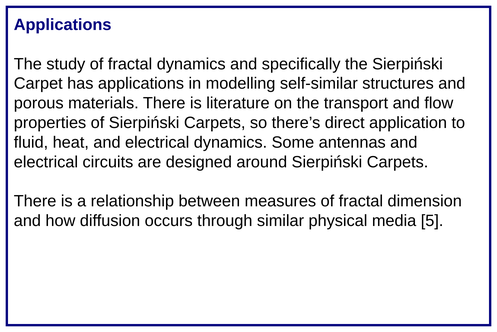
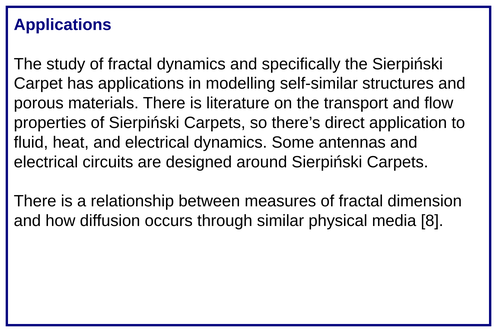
5: 5 -> 8
